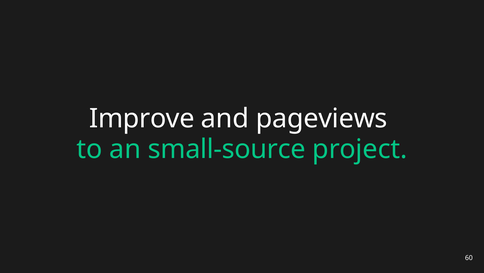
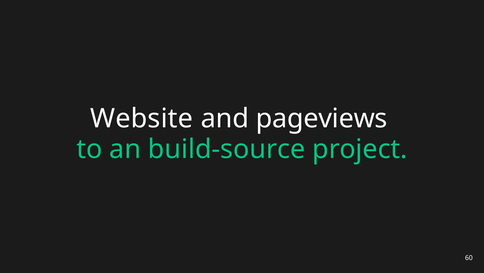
Improve: Improve -> Website
small-source: small-source -> build-source
